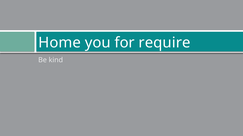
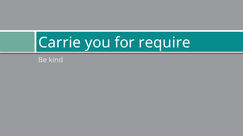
Home: Home -> Carrie
